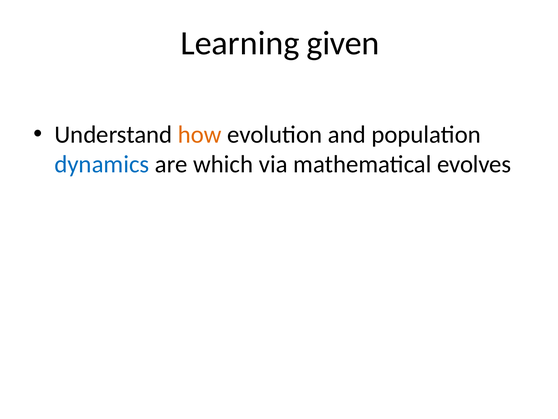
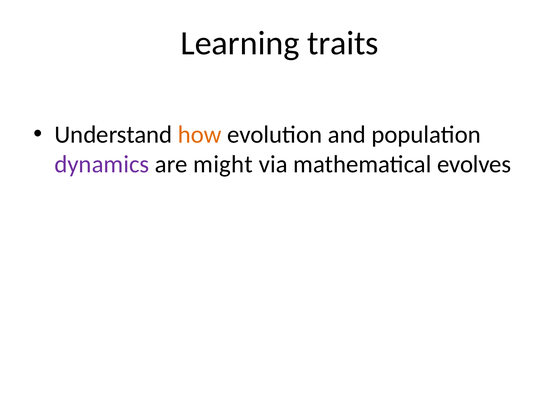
given: given -> traits
dynamics colour: blue -> purple
which: which -> might
